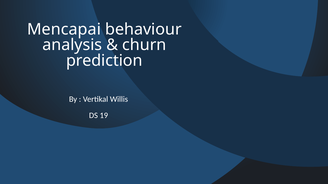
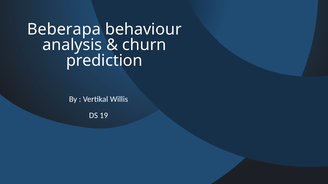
Mencapai: Mencapai -> Beberapa
